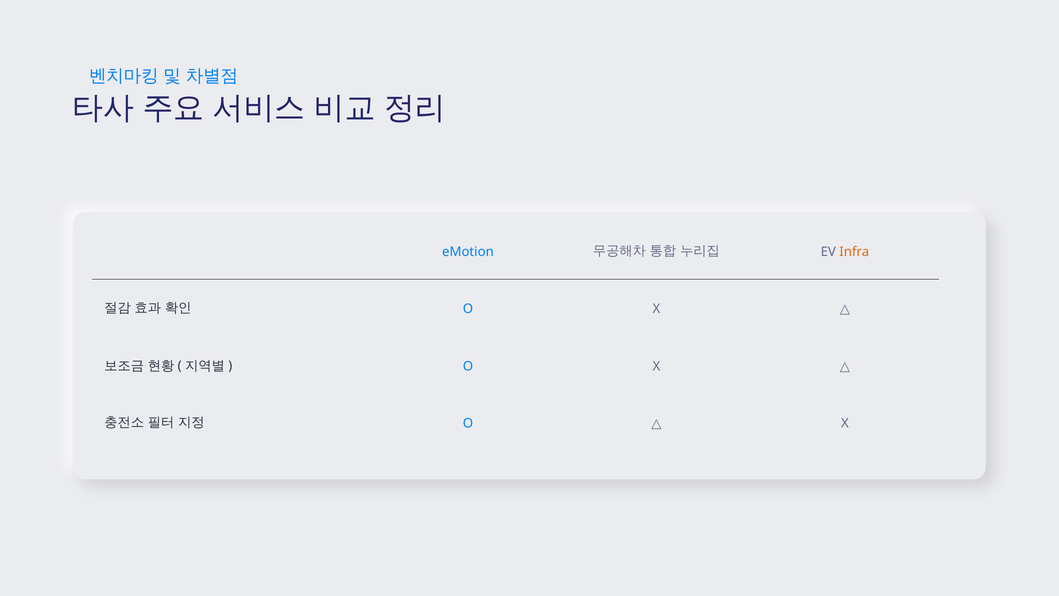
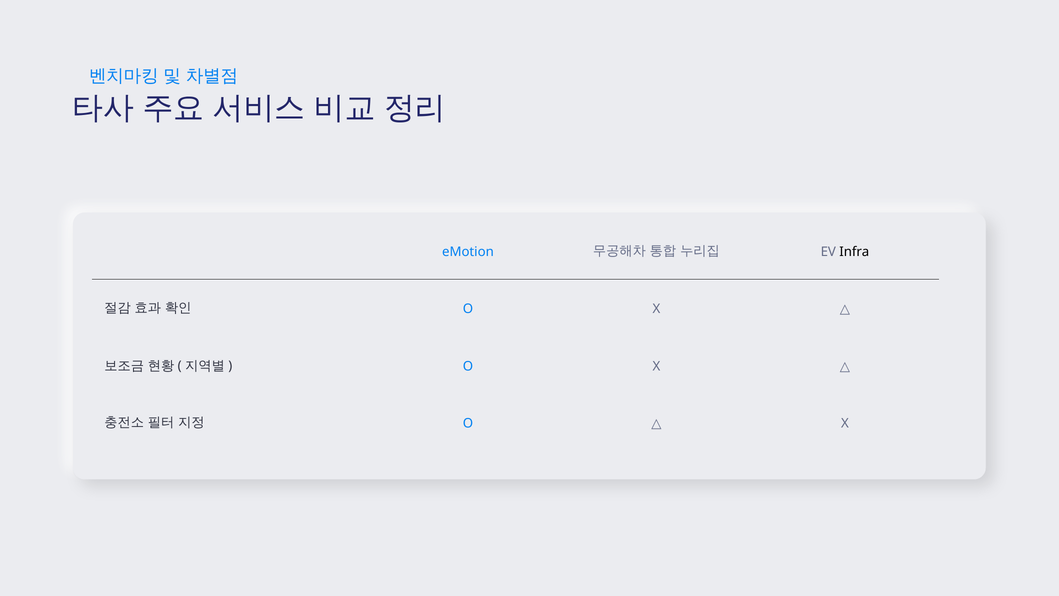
Infra colour: orange -> black
